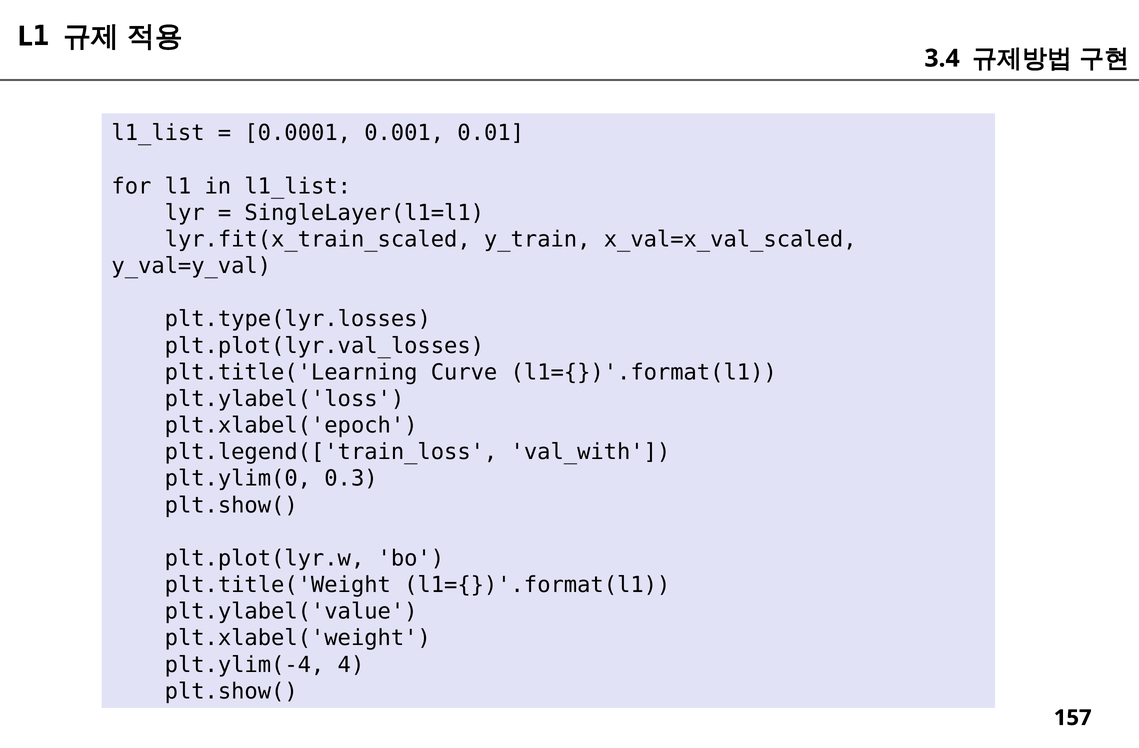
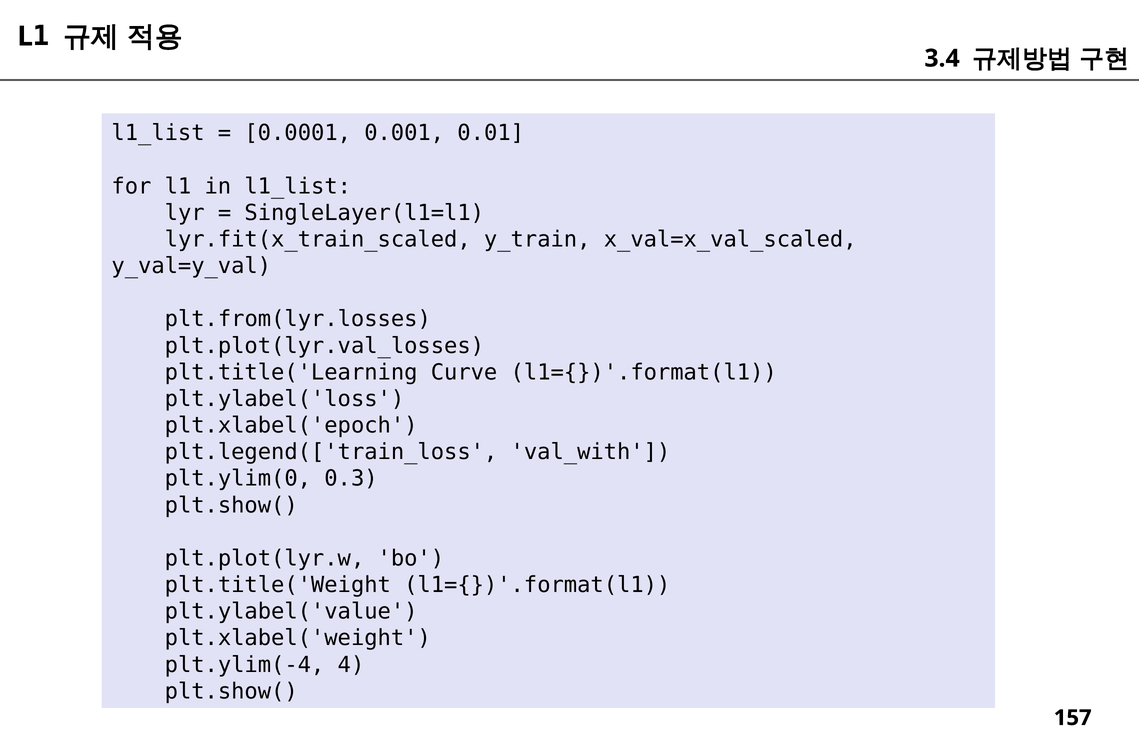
plt.type(lyr.losses: plt.type(lyr.losses -> plt.from(lyr.losses
